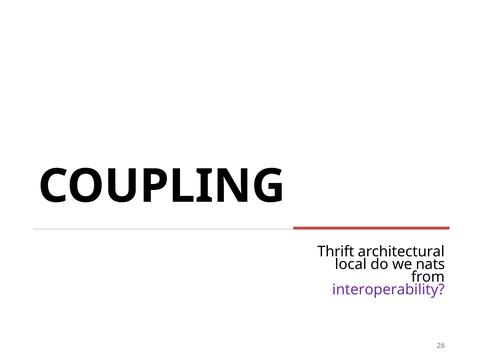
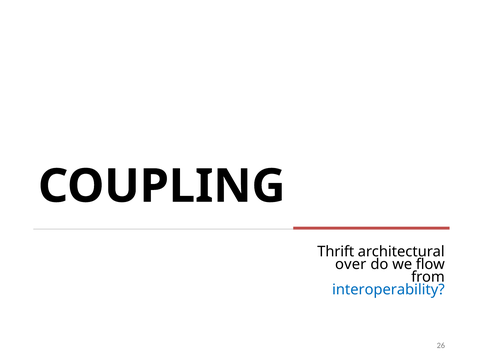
local: local -> over
nats: nats -> flow
interoperability colour: purple -> blue
